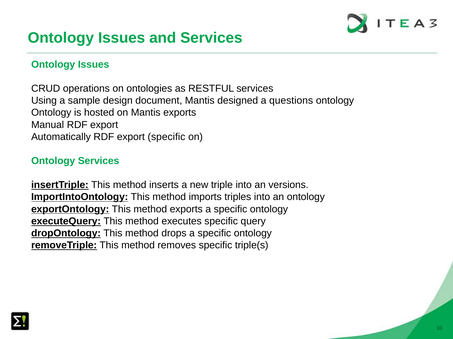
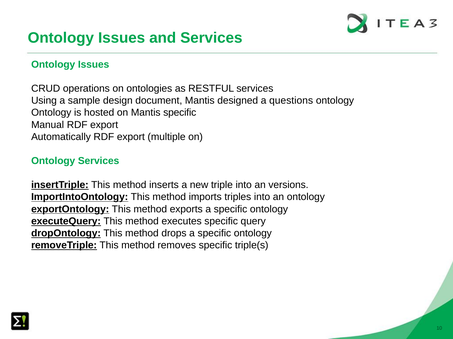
Mantis exports: exports -> specific
export specific: specific -> multiple
